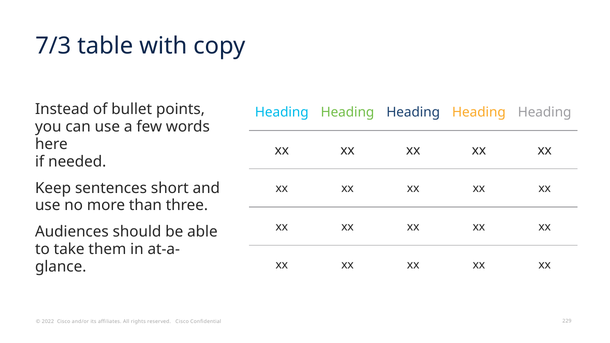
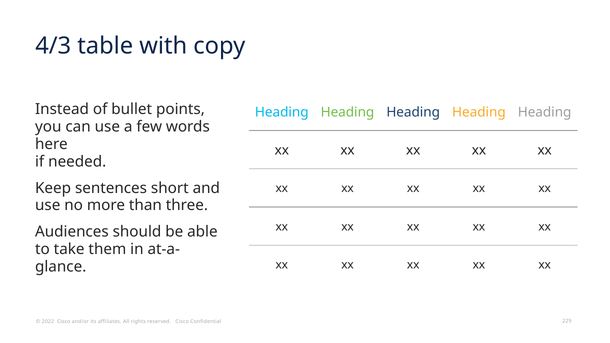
7/3: 7/3 -> 4/3
